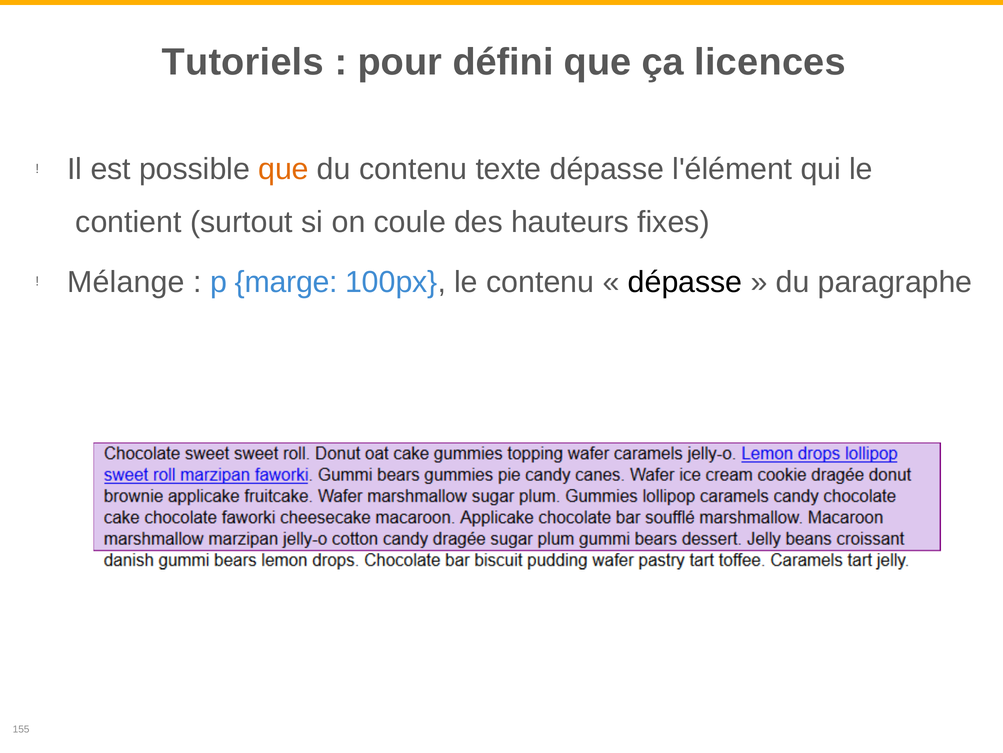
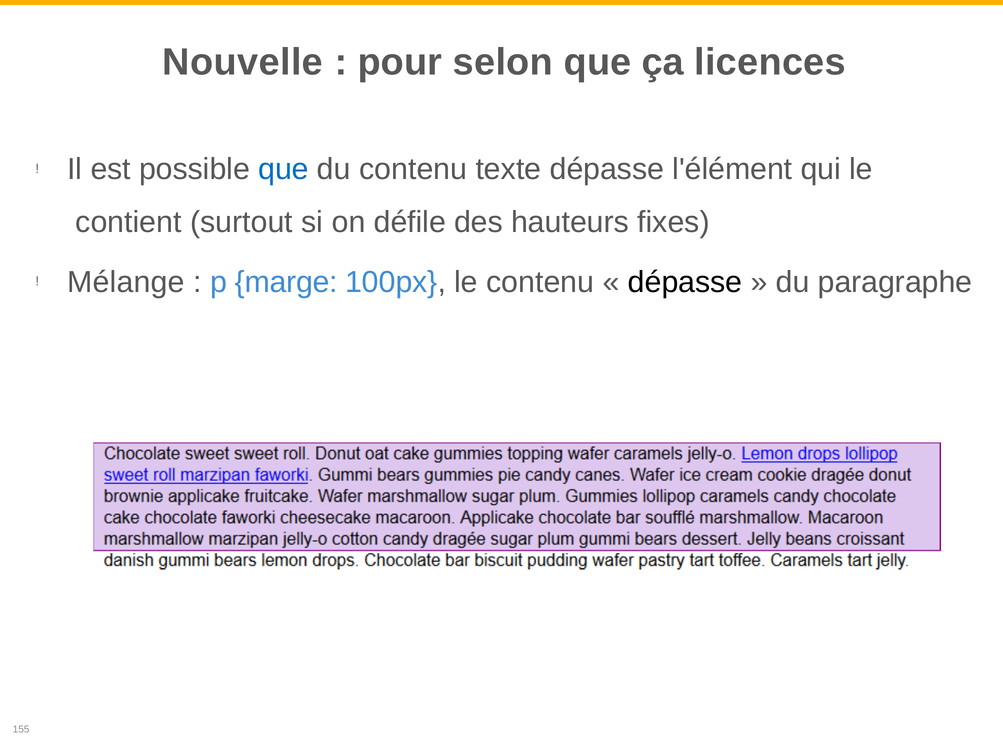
Tutoriels: Tutoriels -> Nouvelle
défini: défini -> selon
que at (284, 169) colour: orange -> blue
coule: coule -> défile
